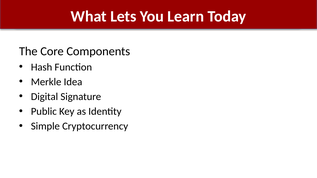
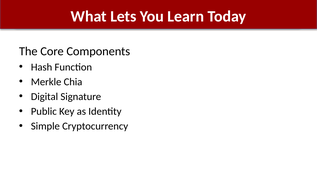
Idea: Idea -> Chia
